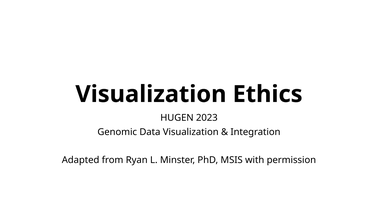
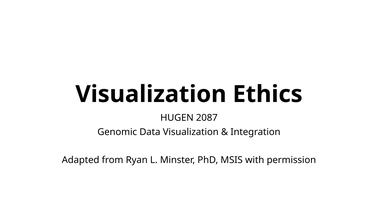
2023: 2023 -> 2087
